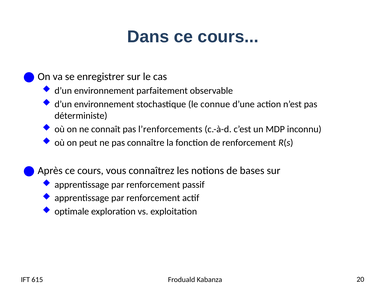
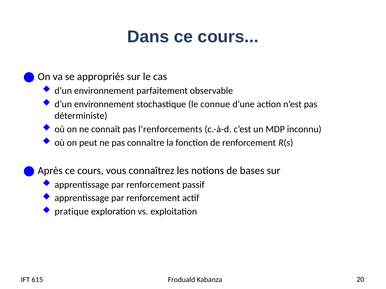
enregistrer: enregistrer -> appropriés
optimale: optimale -> pratique
